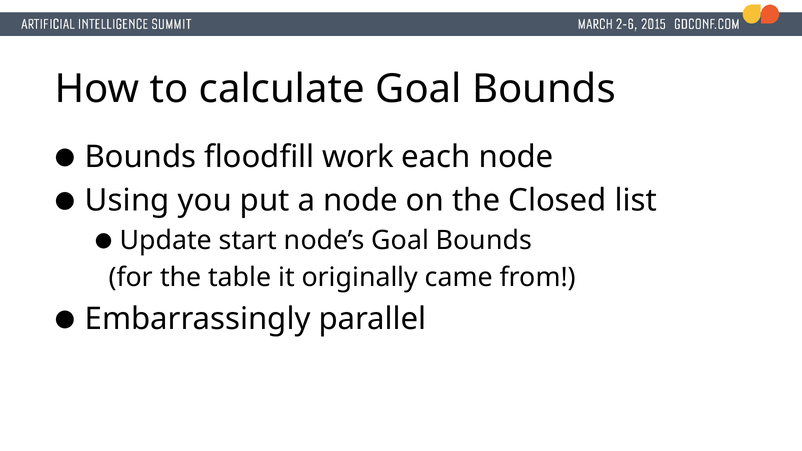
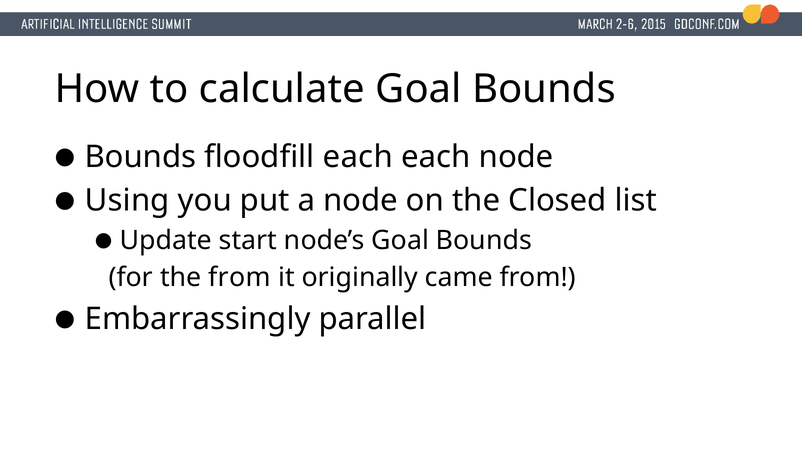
floodfill work: work -> each
the table: table -> from
